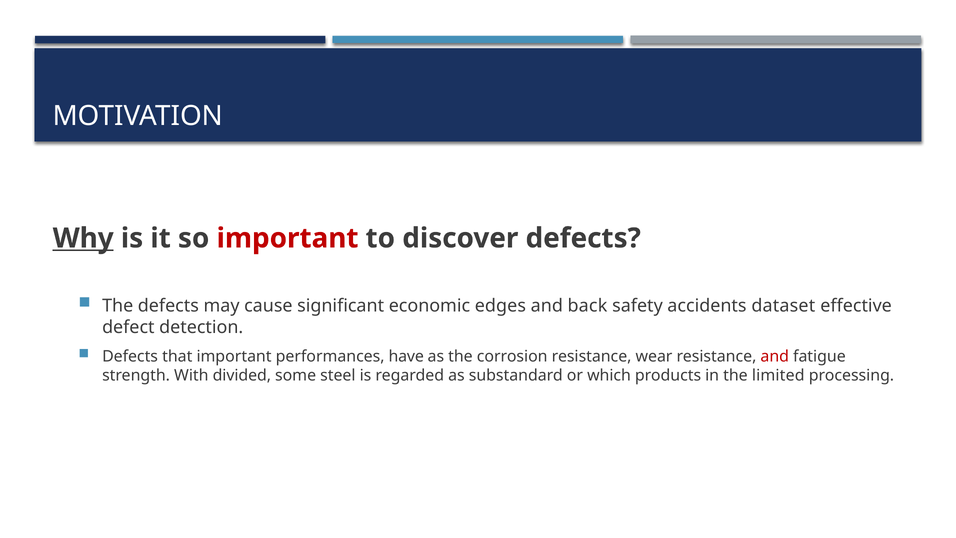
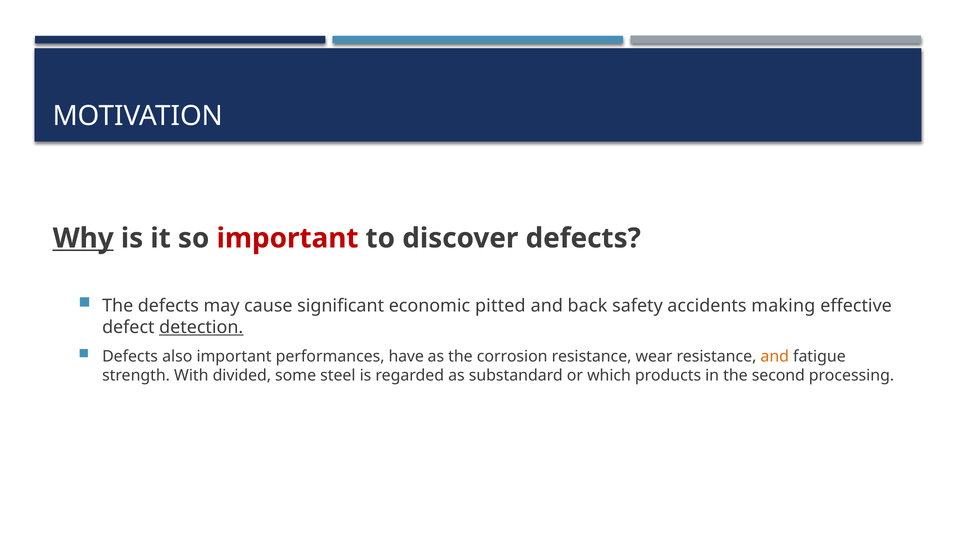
edges: edges -> pitted
dataset: dataset -> making
detection underline: none -> present
that: that -> also
and at (775, 356) colour: red -> orange
limited: limited -> second
